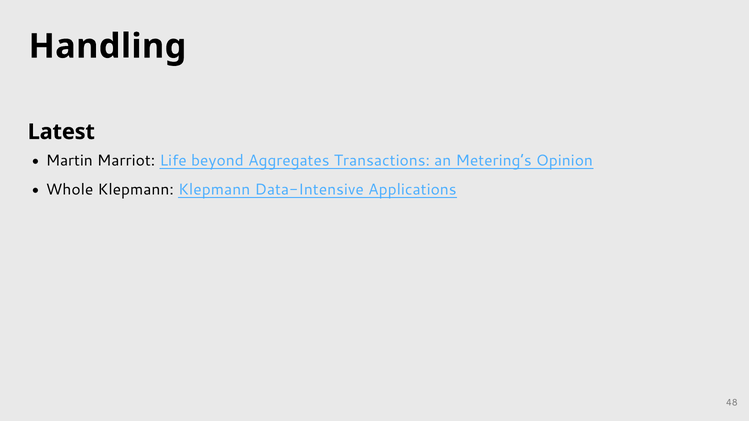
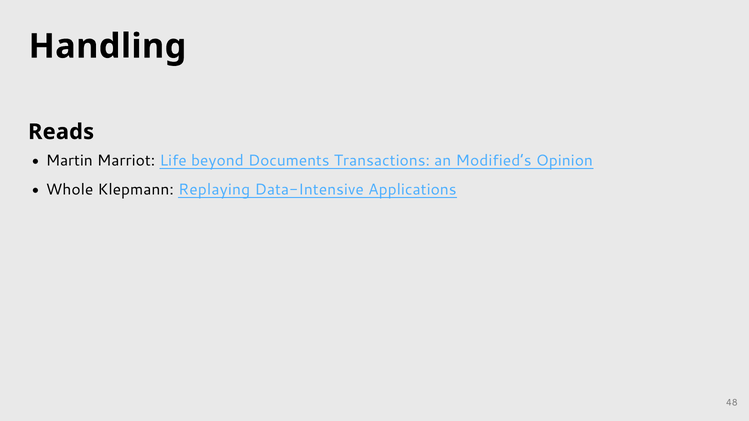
Latest: Latest -> Reads
Aggregates: Aggregates -> Documents
Metering’s: Metering’s -> Modified’s
Klepmann Klepmann: Klepmann -> Replaying
